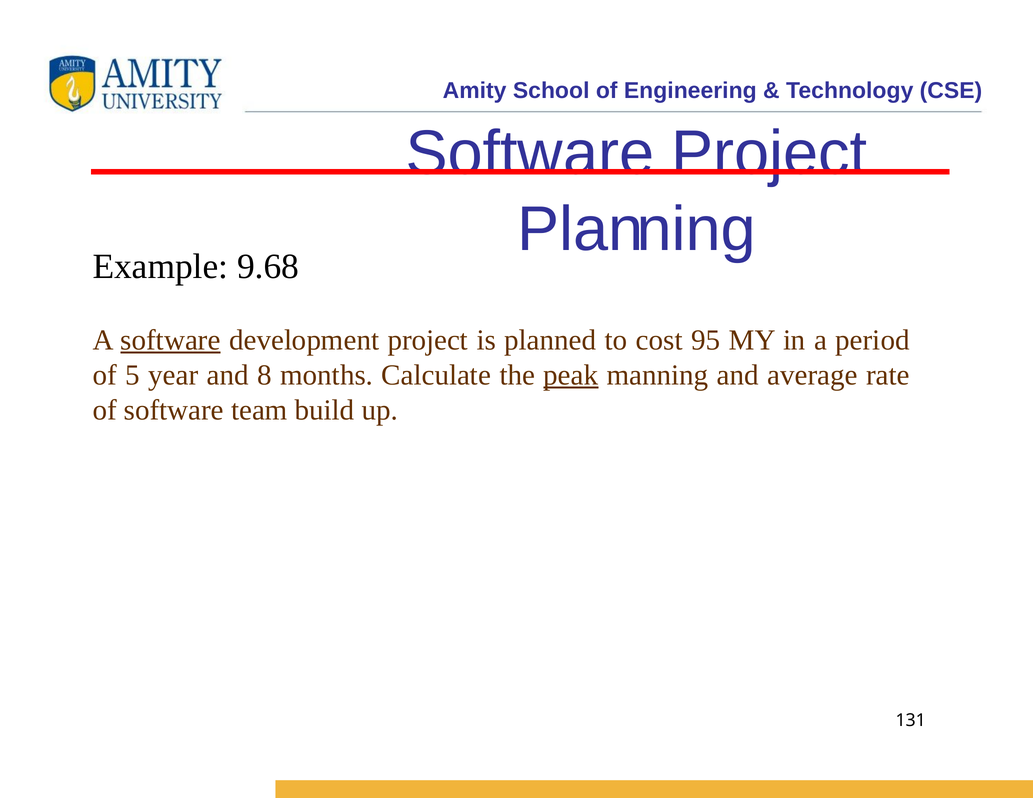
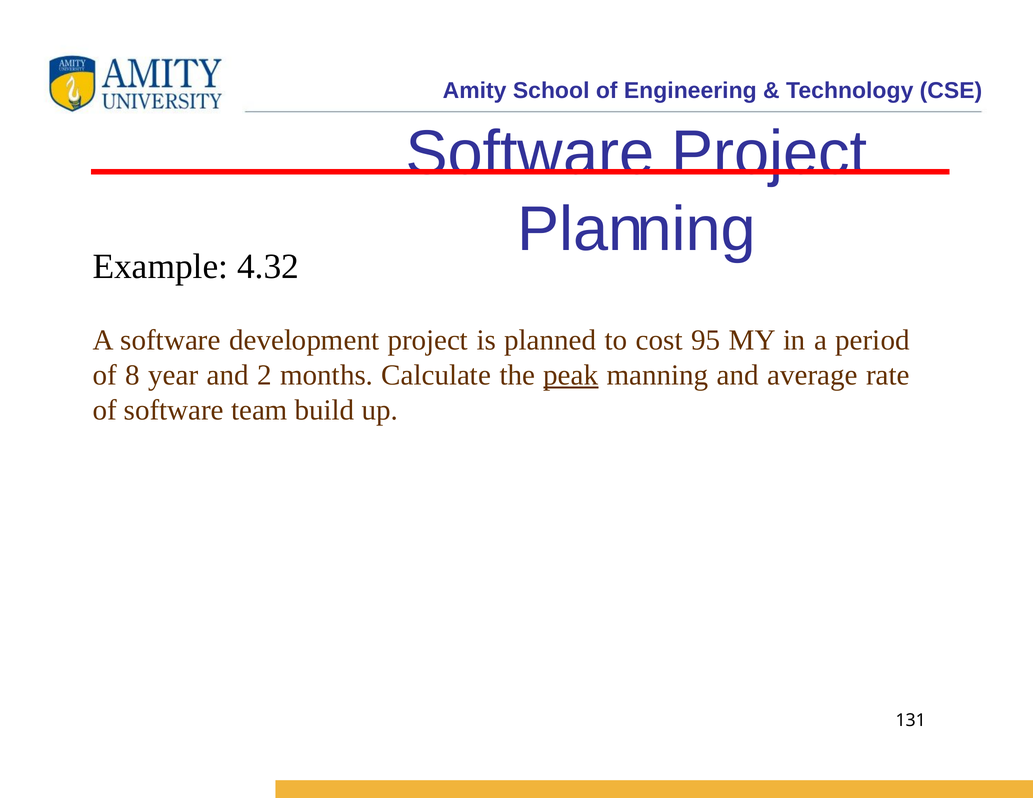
9.68: 9.68 -> 4.32
software at (170, 340) underline: present -> none
5: 5 -> 8
8: 8 -> 2
